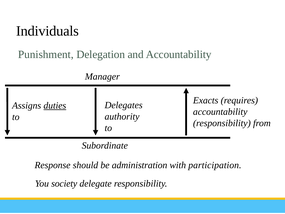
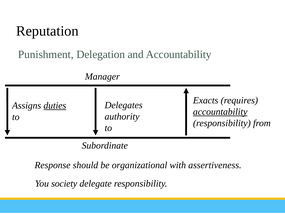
Individuals: Individuals -> Reputation
accountability at (220, 112) underline: none -> present
administration: administration -> organizational
participation: participation -> assertiveness
